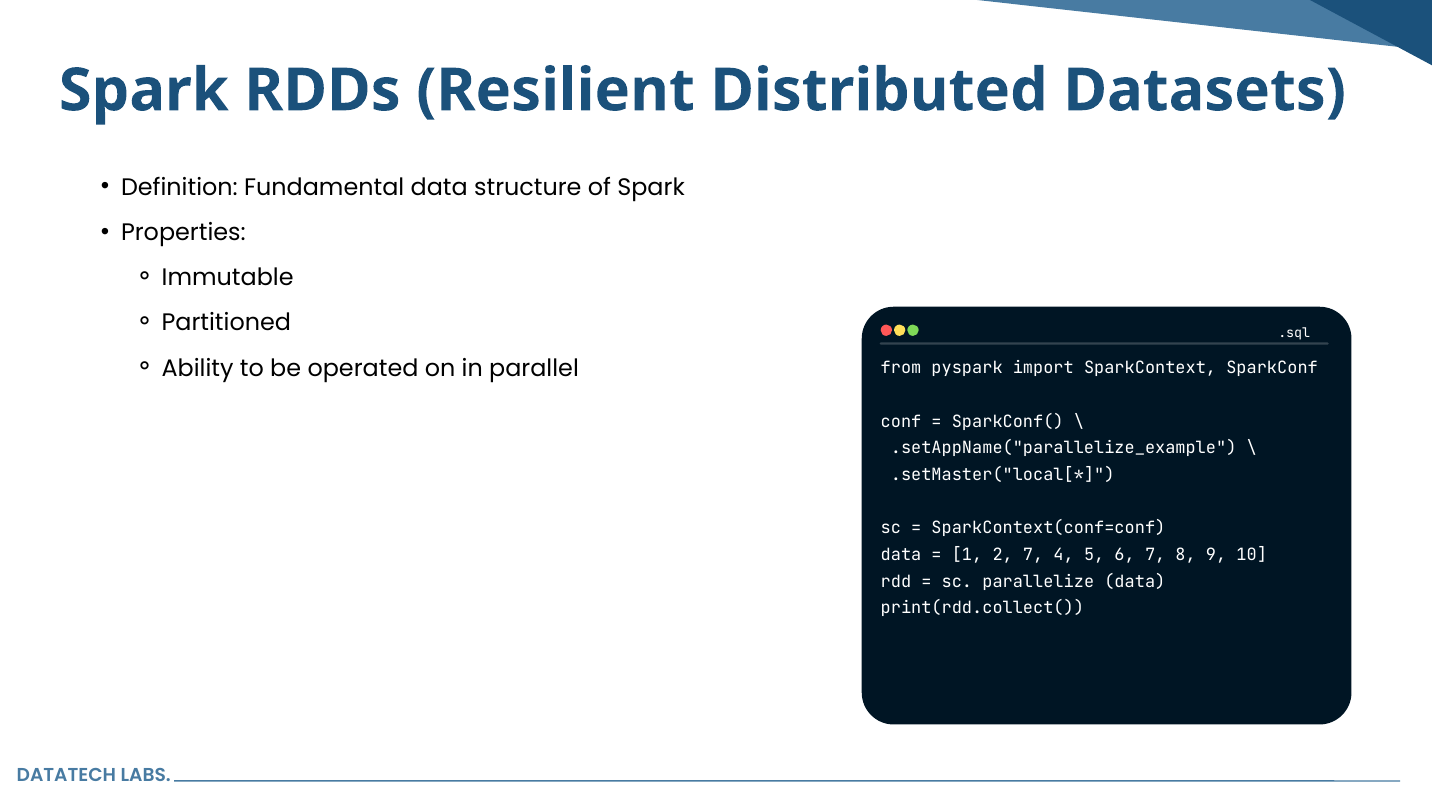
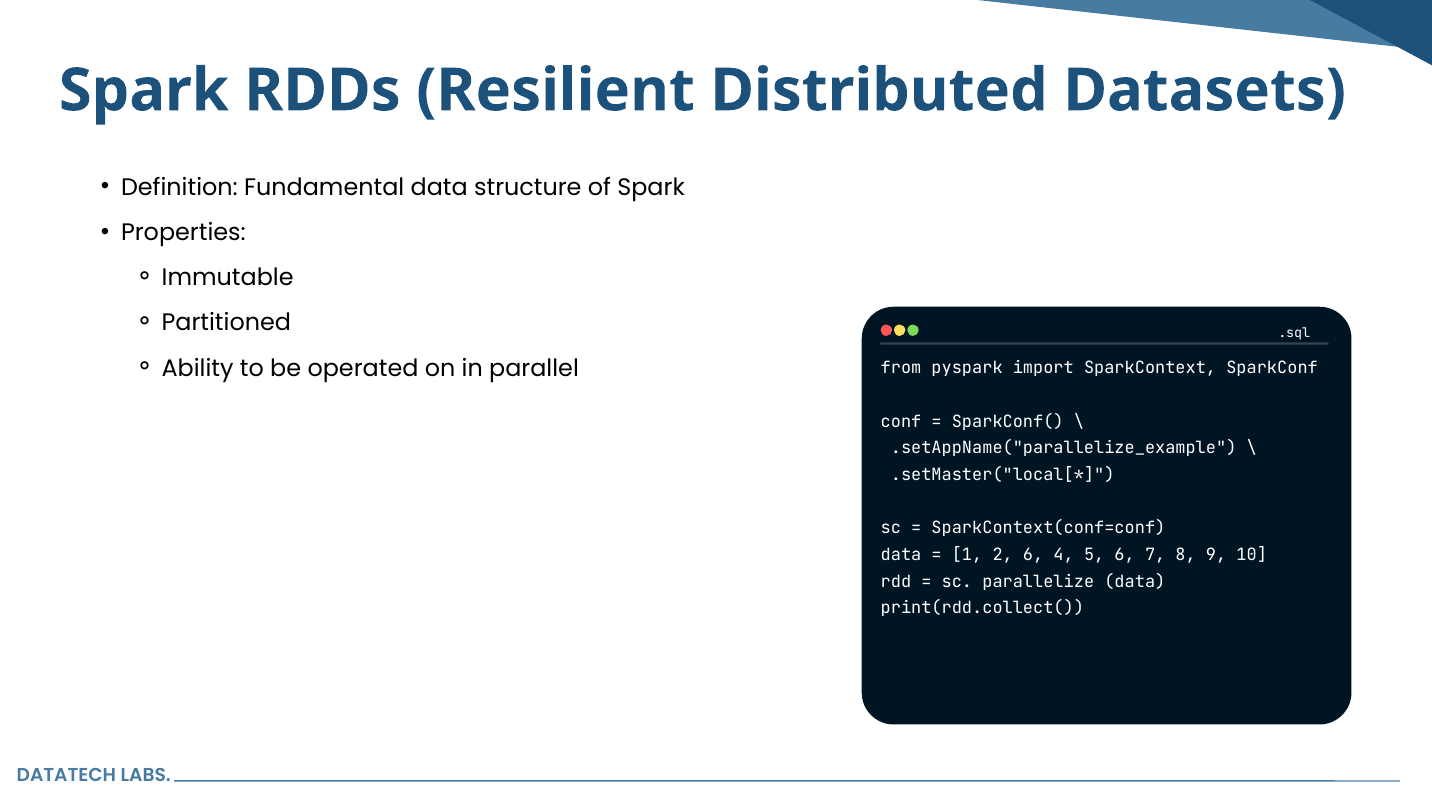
2 7: 7 -> 6
